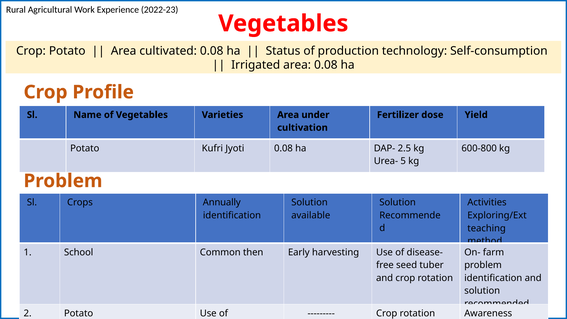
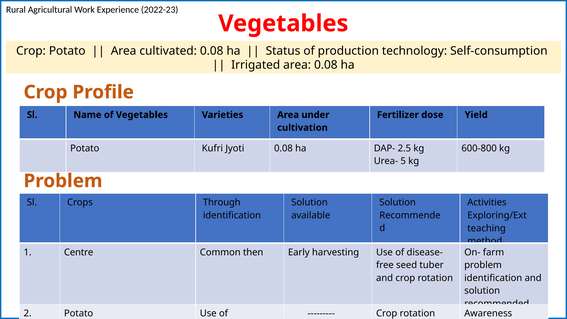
Annually: Annually -> Through
School: School -> Centre
